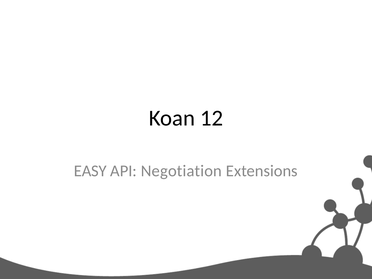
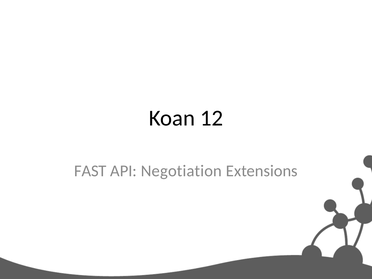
EASY: EASY -> FAST
